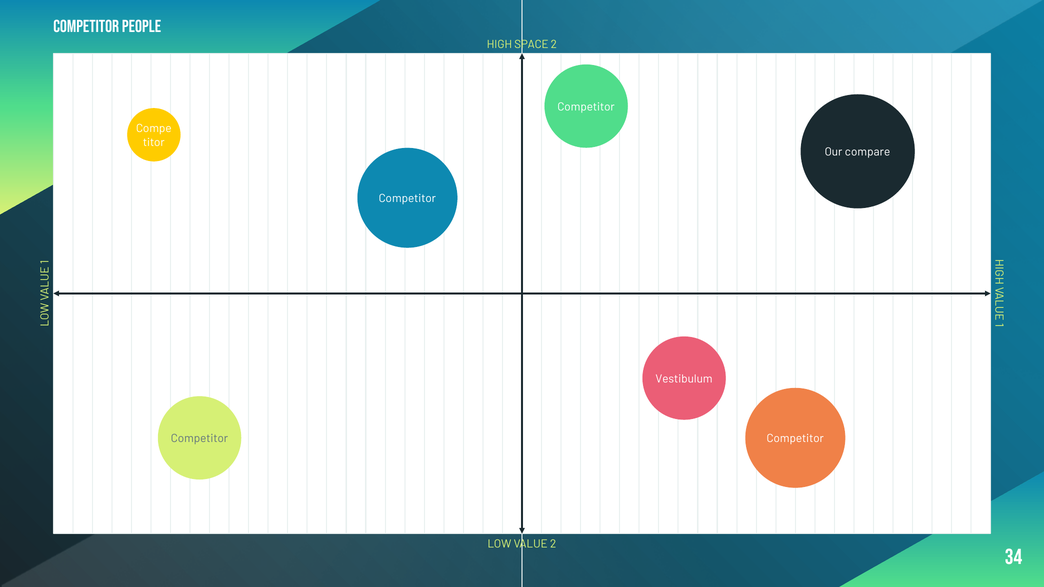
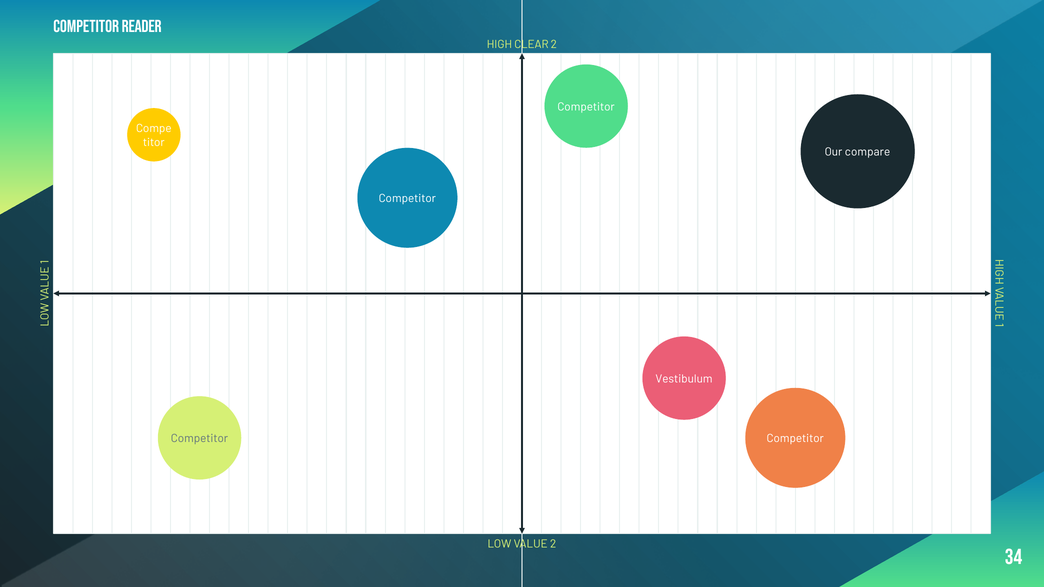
People: People -> Reader
SPACE: SPACE -> CLEAR
